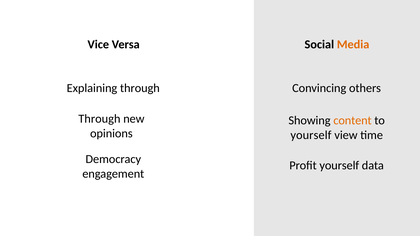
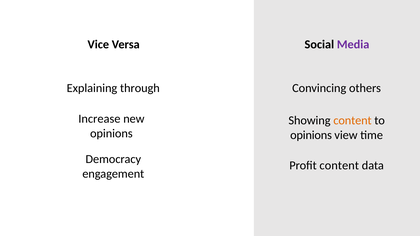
Media colour: orange -> purple
Through at (99, 119): Through -> Increase
yourself at (311, 135): yourself -> opinions
Profit yourself: yourself -> content
